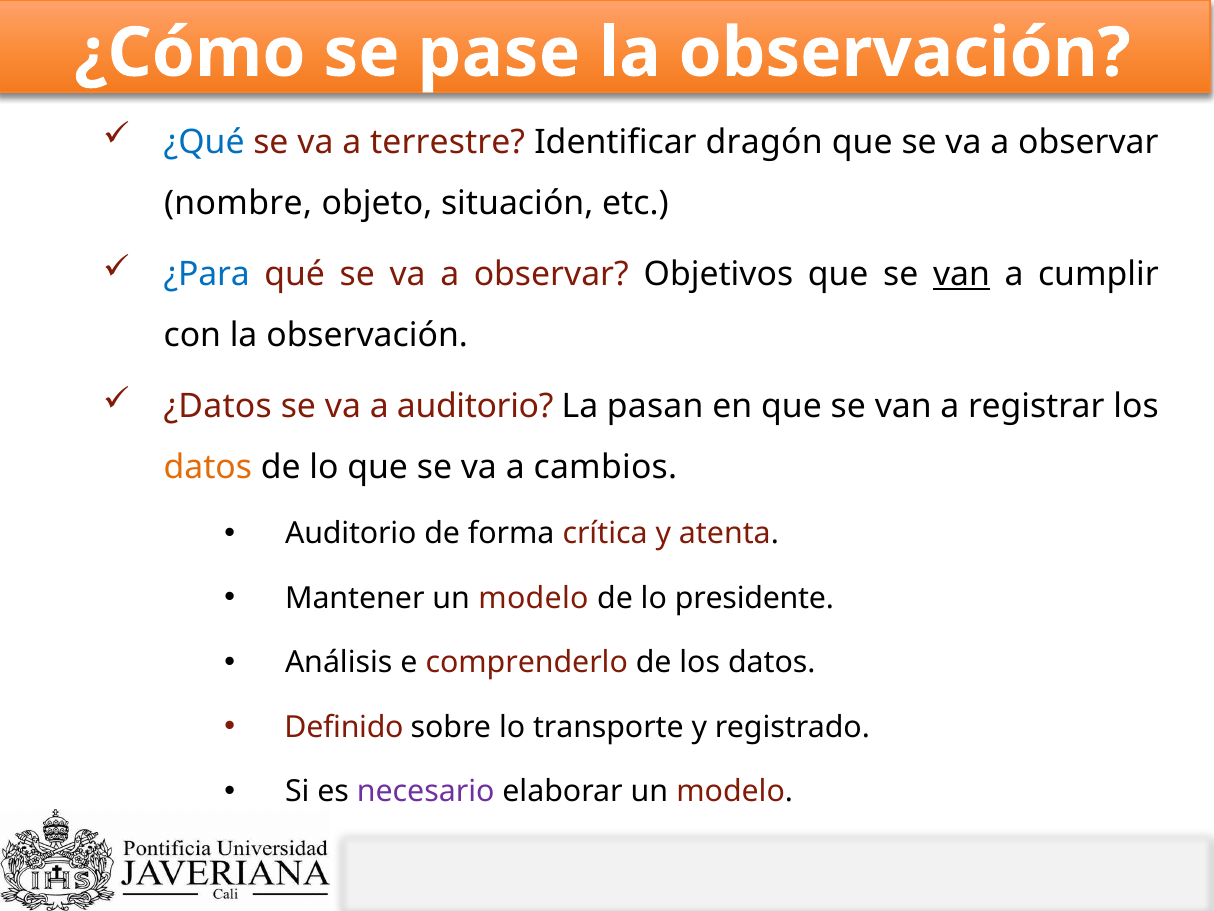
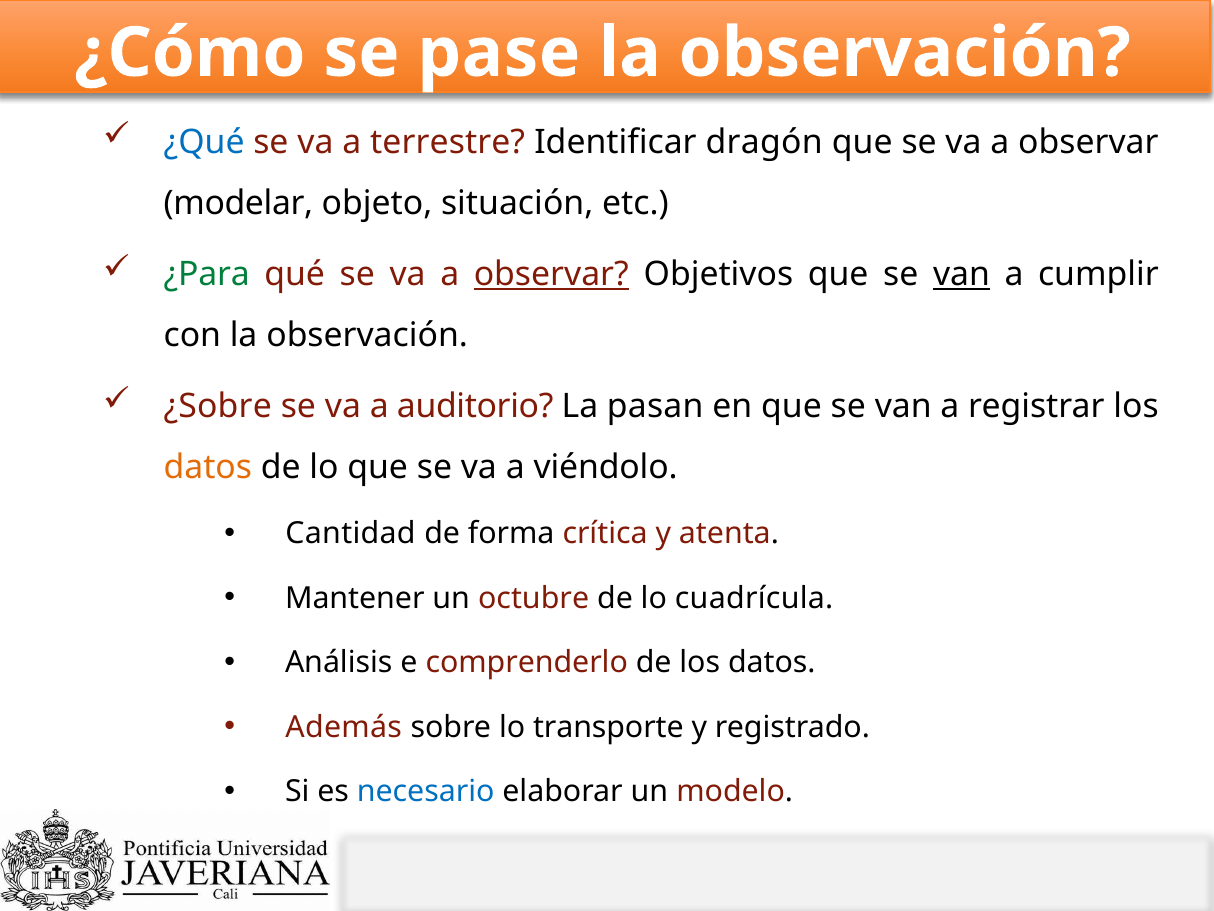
nombre: nombre -> modelar
¿Para colour: blue -> green
observar at (551, 274) underline: none -> present
¿Datos: ¿Datos -> ¿Sobre
cambios: cambios -> viéndolo
Auditorio at (351, 533): Auditorio -> Cantidad
Mantener un modelo: modelo -> octubre
presidente: presidente -> cuadrícula
Definido: Definido -> Además
necesario colour: purple -> blue
